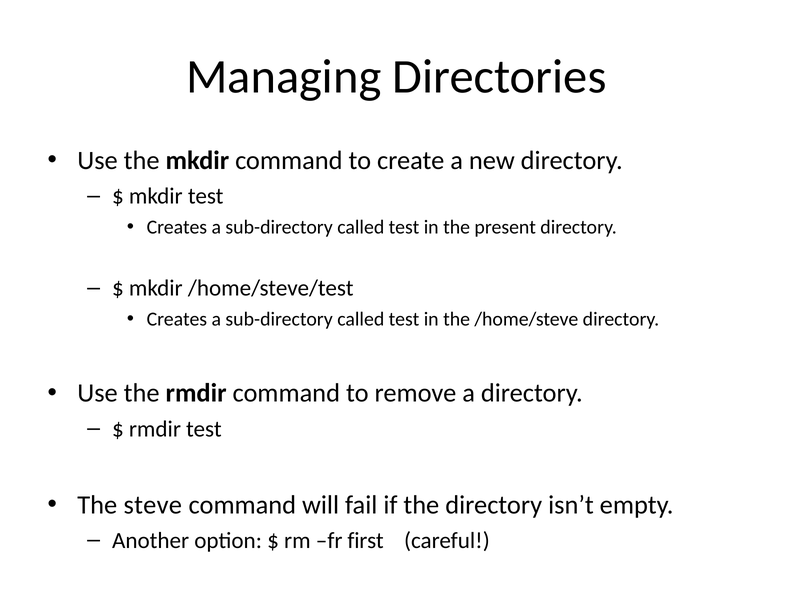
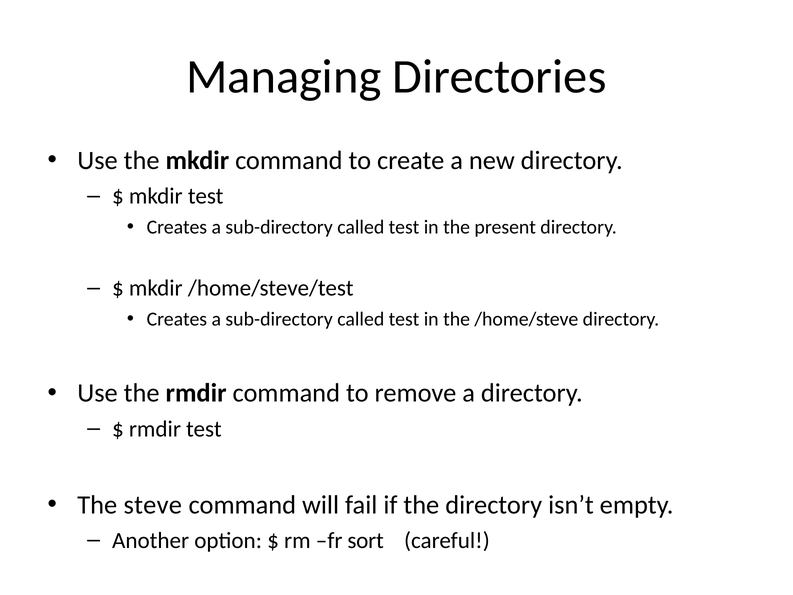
first: first -> sort
